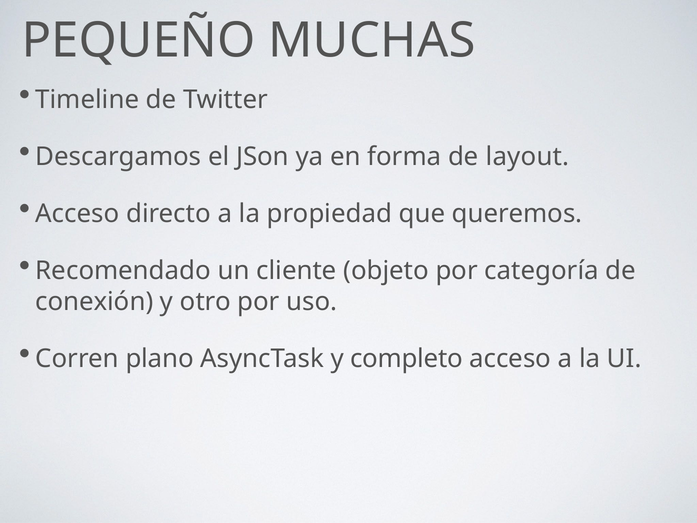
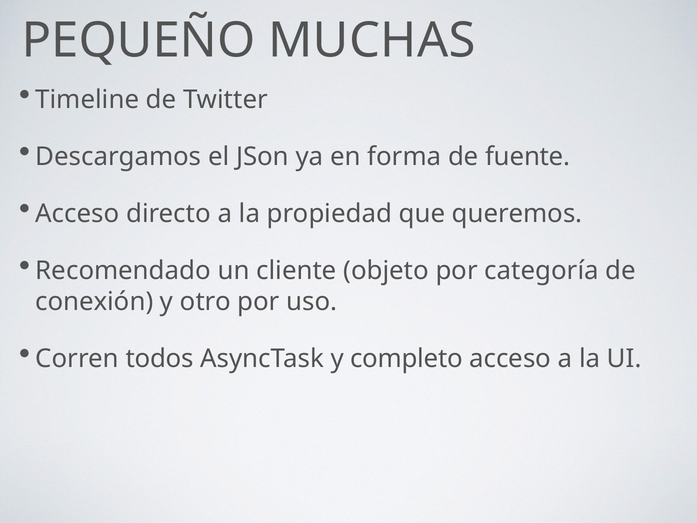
layout: layout -> fuente
plano: plano -> todos
